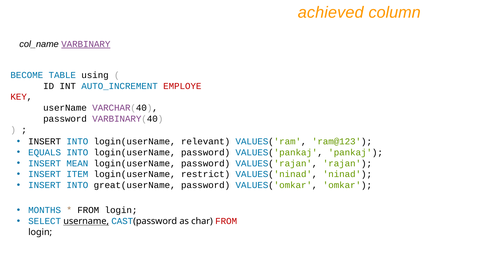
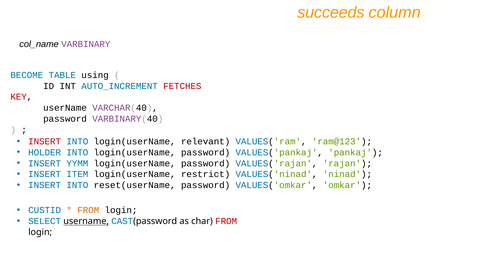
achieved: achieved -> succeeds
VARBINARY underline: present -> none
EMPLOYE: EMPLOYE -> FETCHES
INSERT at (45, 141) colour: black -> red
EQUALS: EQUALS -> HOLDER
MEAN: MEAN -> YYMM
great(userName: great(userName -> reset(userName
MONTHS: MONTHS -> CUSTID
FROM at (88, 210) colour: black -> orange
